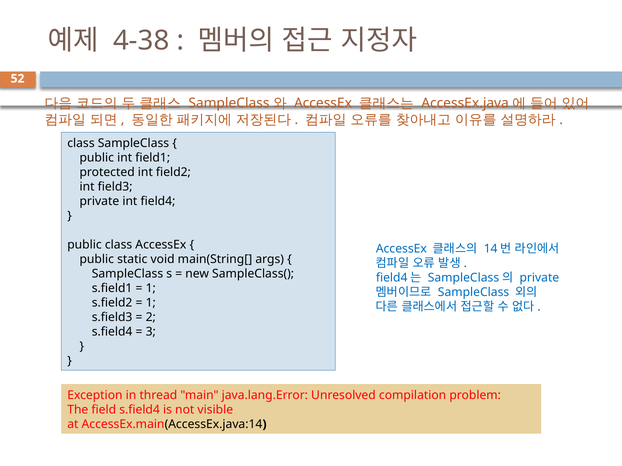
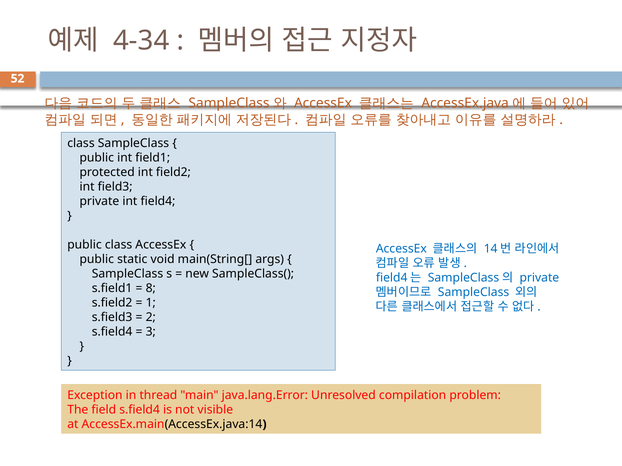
4-38: 4-38 -> 4-34
1 at (151, 289): 1 -> 8
